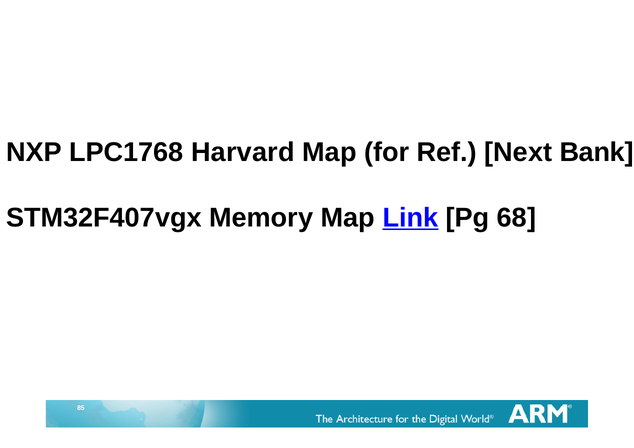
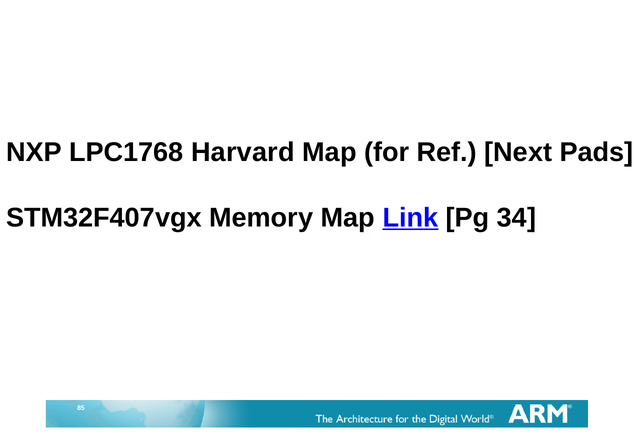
Bank: Bank -> Pads
68: 68 -> 34
